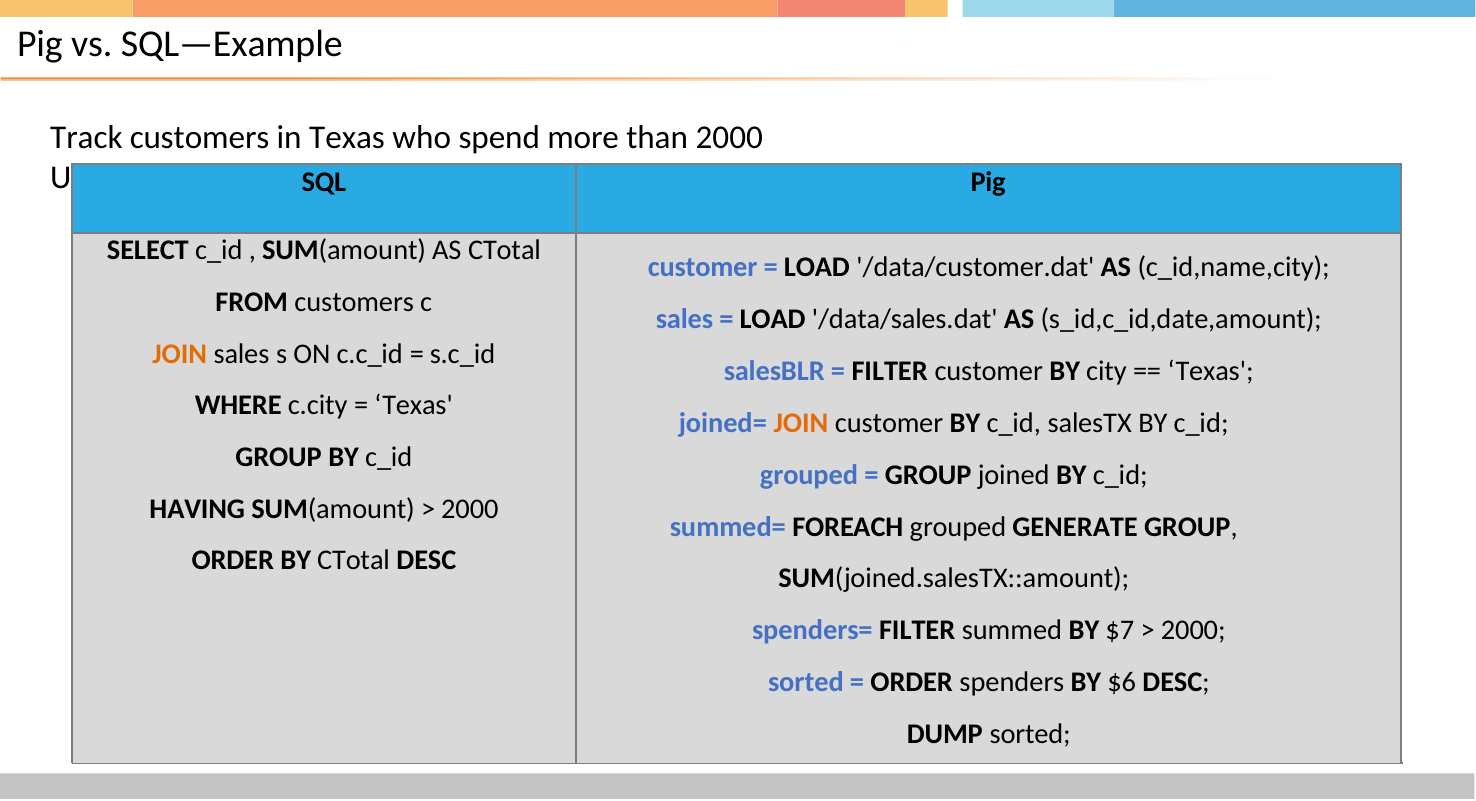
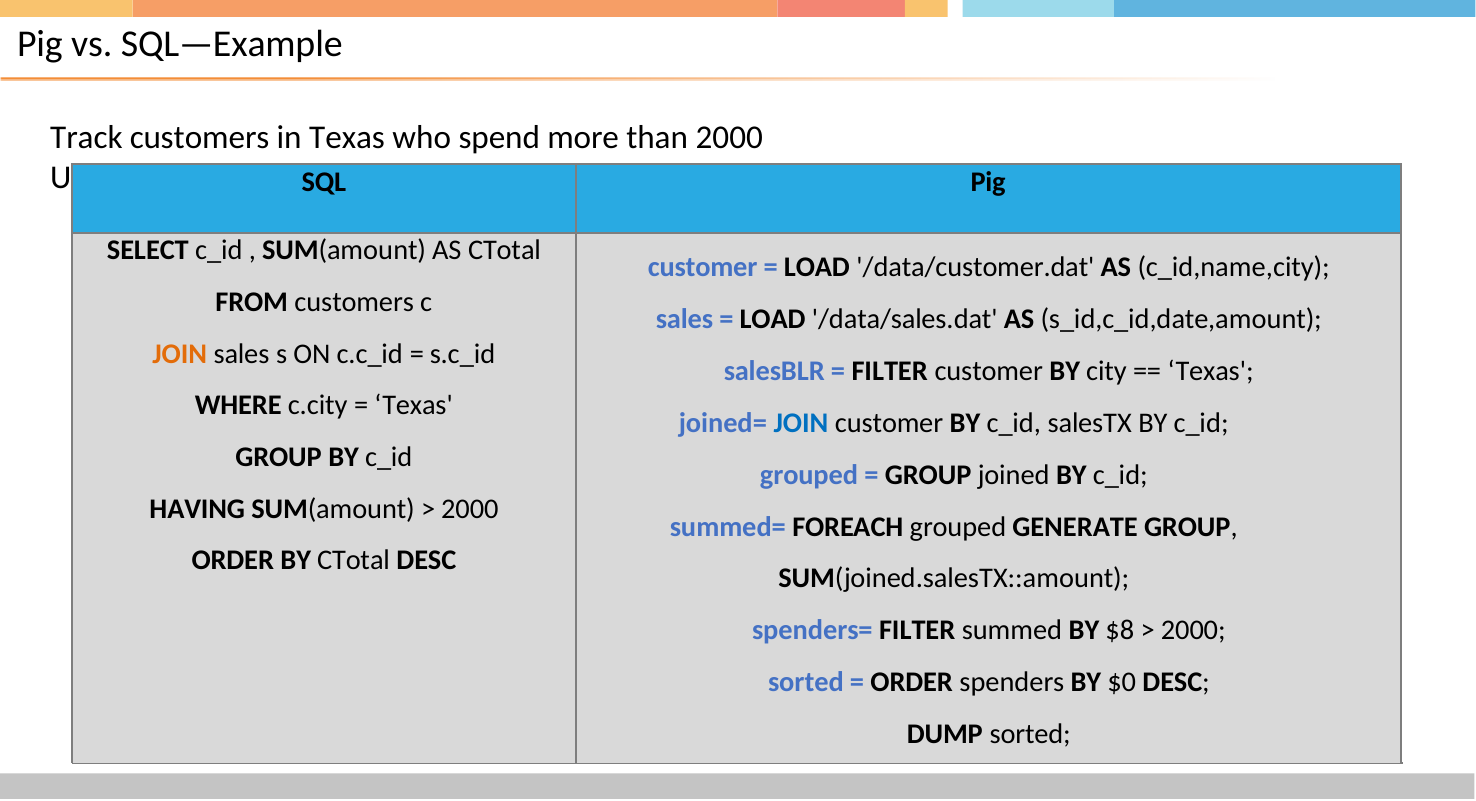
JOIN at (801, 423) colour: orange -> blue
$7: $7 -> $8
$6: $6 -> $0
